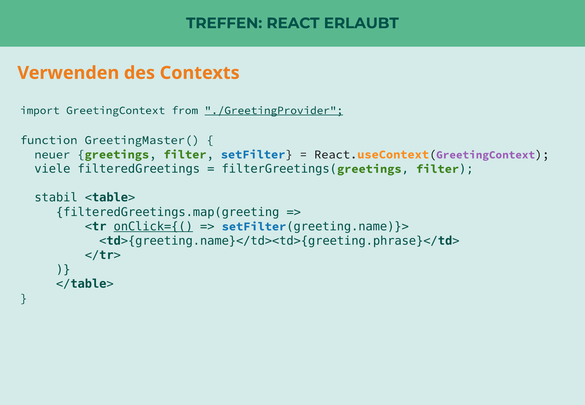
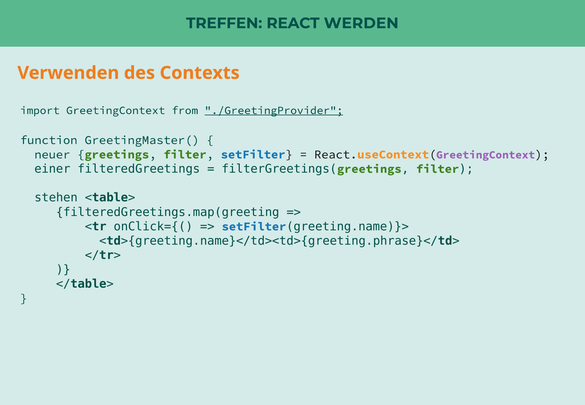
ERLAUBT: ERLAUBT -> WERDEN
viele: viele -> einer
stabil: stabil -> stehen
onClick={( underline: present -> none
